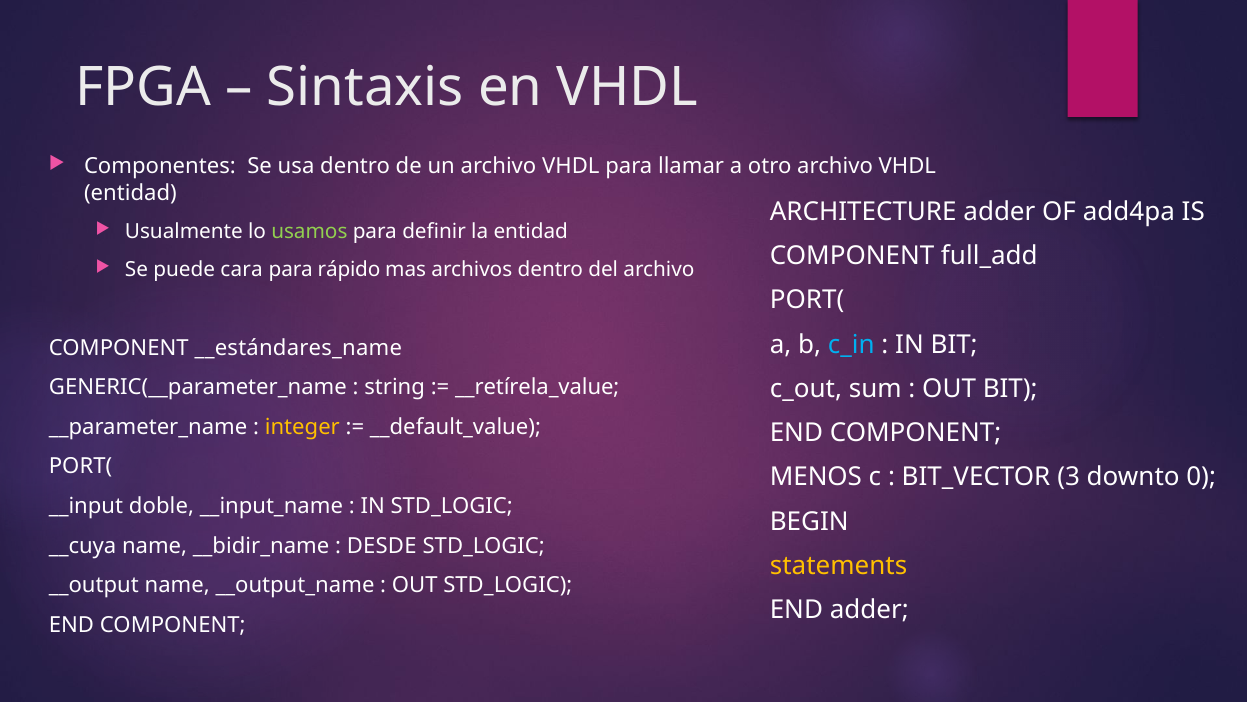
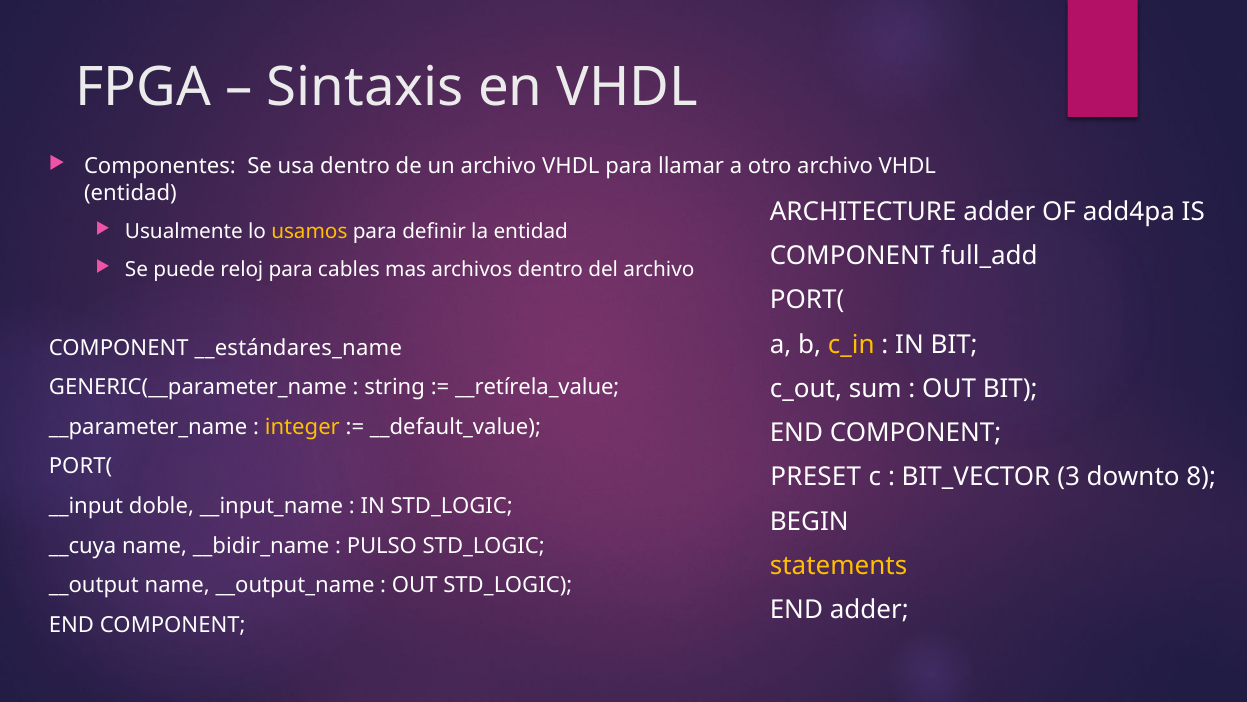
usamos colour: light green -> yellow
cara: cara -> reloj
rápido: rápido -> cables
c_in colour: light blue -> yellow
MENOS: MENOS -> PRESET
0: 0 -> 8
DESDE: DESDE -> PULSO
